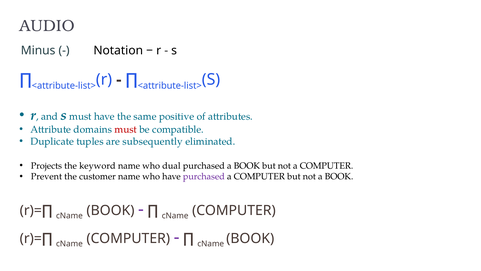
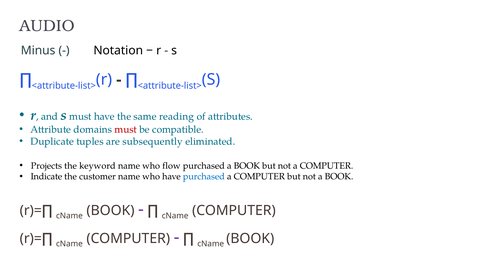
positive: positive -> reading
dual: dual -> flow
Prevent: Prevent -> Indicate
purchased at (204, 176) colour: purple -> blue
